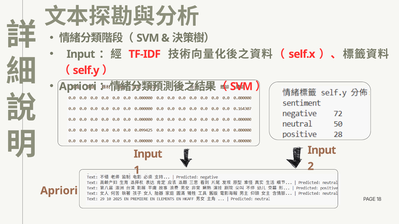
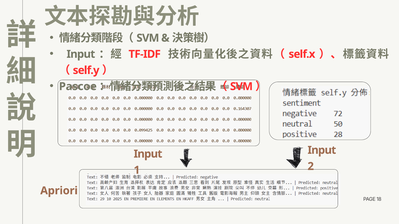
Apriori at (78, 87): Apriori -> Pascoe
